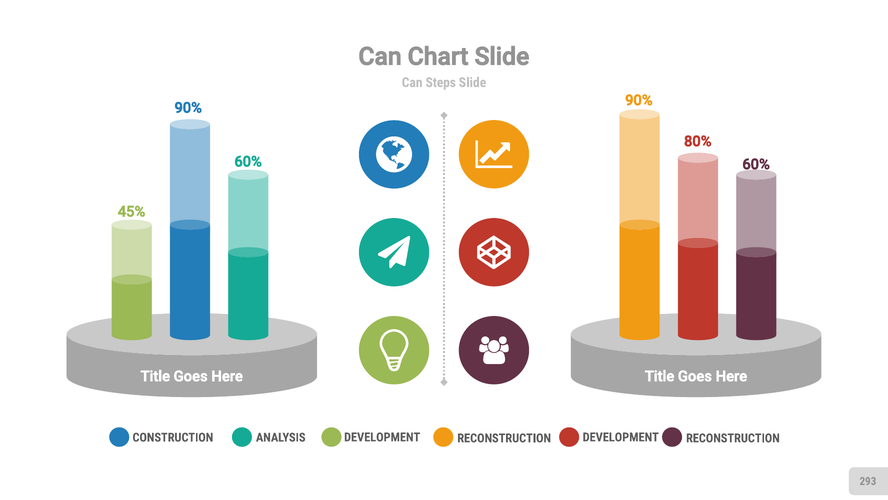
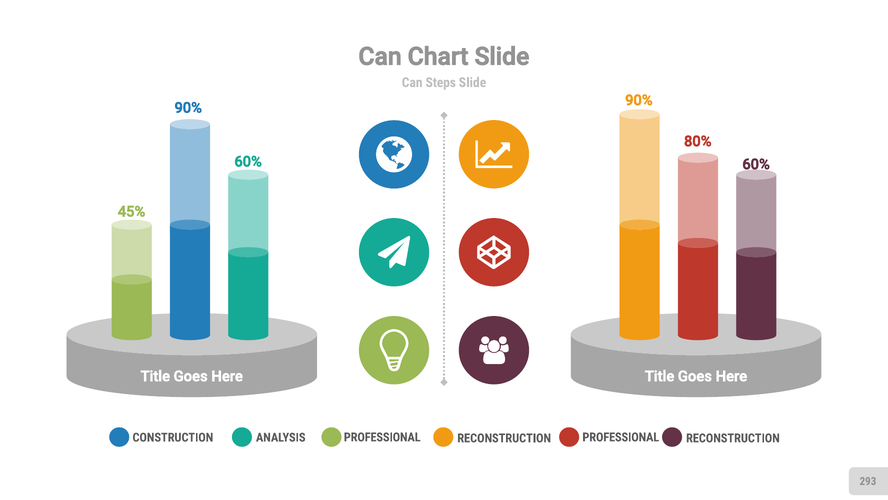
DEVELOPMENT at (621, 437): DEVELOPMENT -> PROFESSIONAL
ANALYSIS DEVELOPMENT: DEVELOPMENT -> PROFESSIONAL
